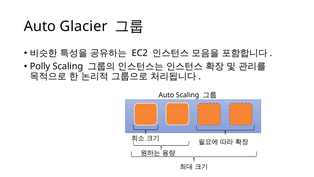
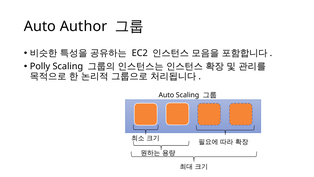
Glacier: Glacier -> Author
